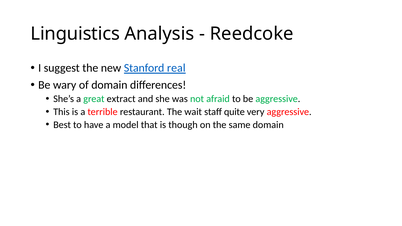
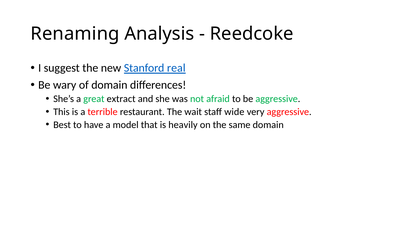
Linguistics: Linguistics -> Renaming
quite: quite -> wide
though: though -> heavily
